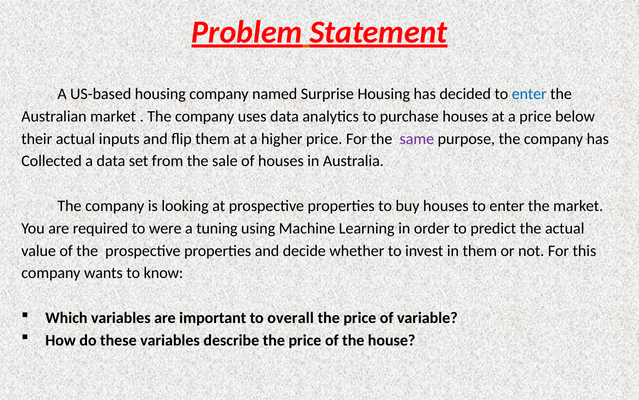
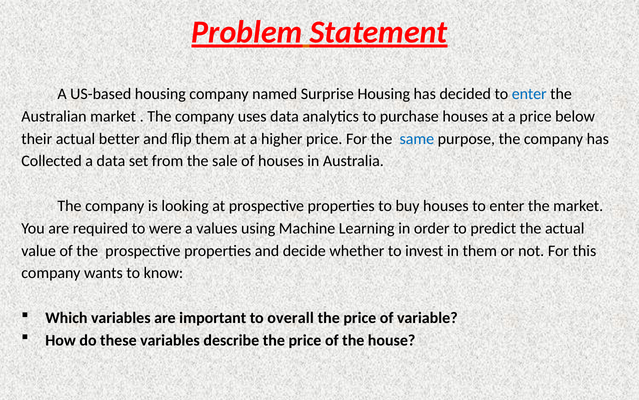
inputs: inputs -> better
same colour: purple -> blue
tuning: tuning -> values
